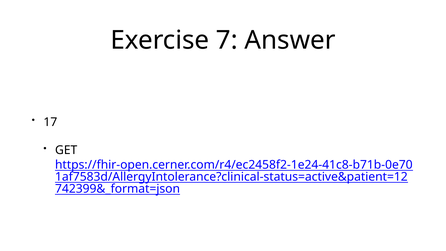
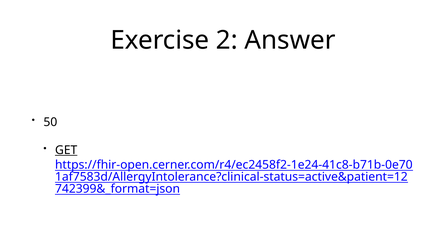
7: 7 -> 2
17: 17 -> 50
GET underline: none -> present
